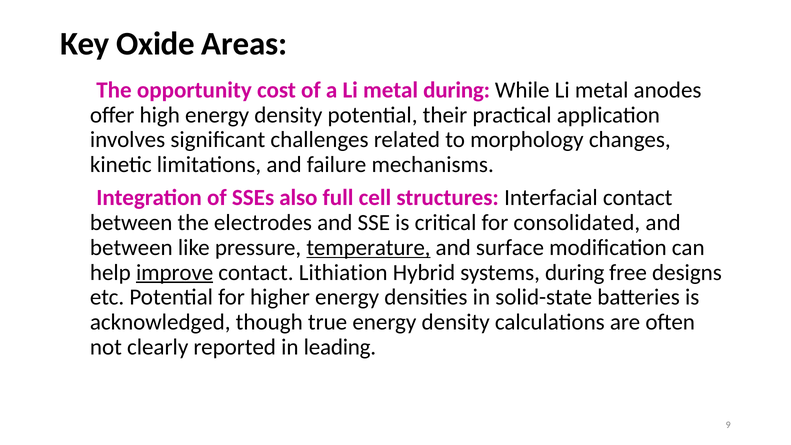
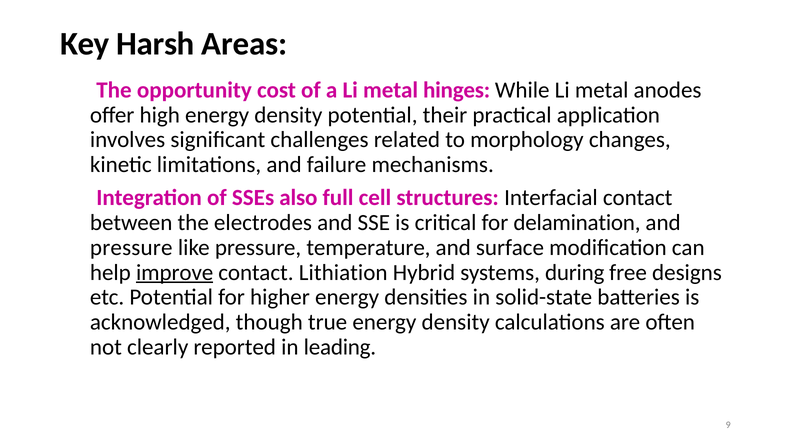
Oxide: Oxide -> Harsh
metal during: during -> hinges
consolidated: consolidated -> delamination
between at (131, 248): between -> pressure
temperature underline: present -> none
